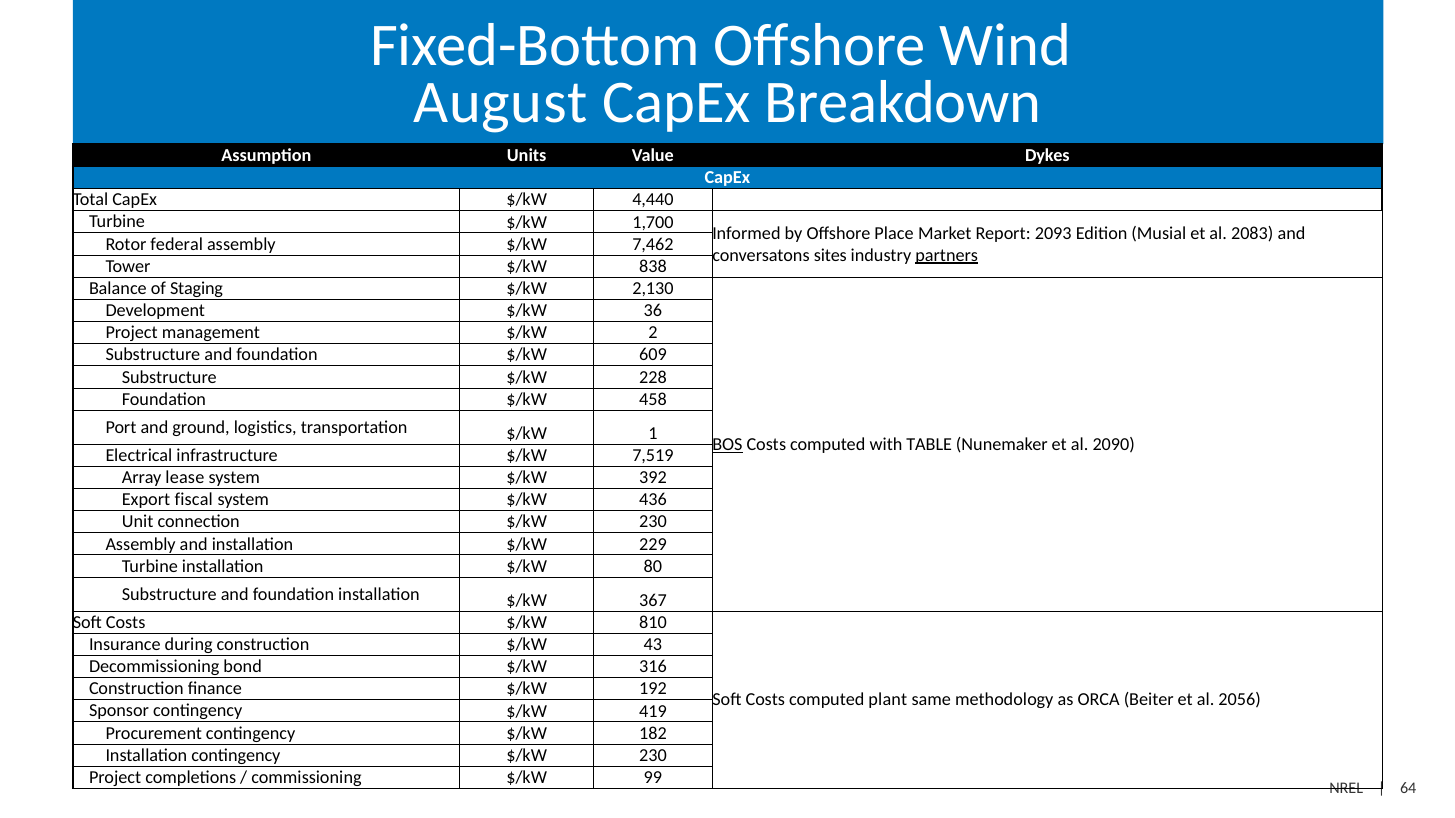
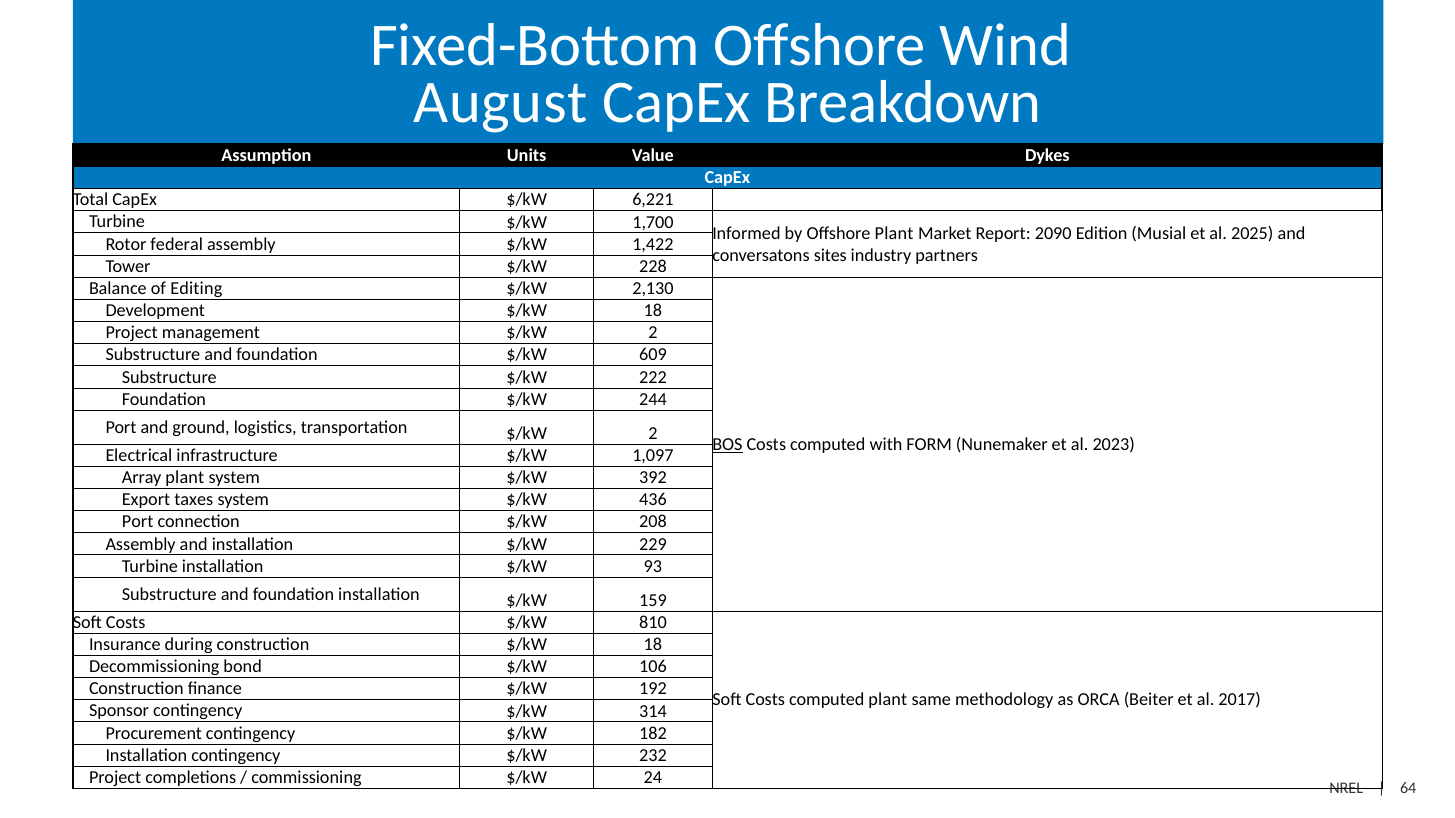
4,440: 4,440 -> 6,221
Offshore Place: Place -> Plant
2093: 2093 -> 2090
2083: 2083 -> 2025
7,462: 7,462 -> 1,422
partners underline: present -> none
838: 838 -> 228
Staging: Staging -> Editing
Development $/kW 36: 36 -> 18
228: 228 -> 222
458: 458 -> 244
transportation $/kW 1: 1 -> 2
TABLE: TABLE -> FORM
2090: 2090 -> 2023
7,519: 7,519 -> 1,097
Array lease: lease -> plant
fiscal: fiscal -> taxes
Unit at (138, 522): Unit -> Port
connection $/kW 230: 230 -> 208
80: 80 -> 93
367: 367 -> 159
construction $/kW 43: 43 -> 18
316: 316 -> 106
2056: 2056 -> 2017
419: 419 -> 314
contingency $/kW 230: 230 -> 232
99: 99 -> 24
